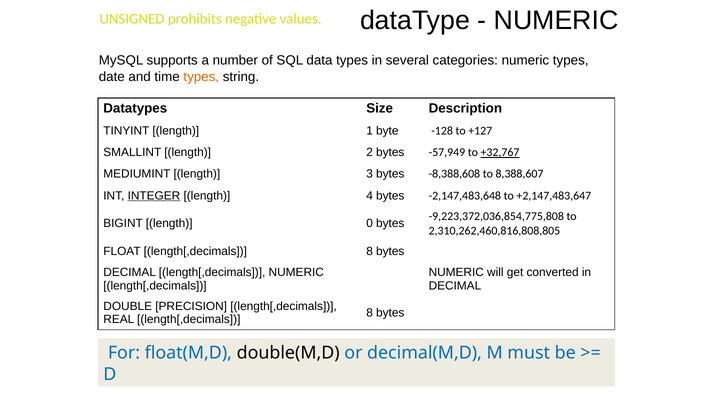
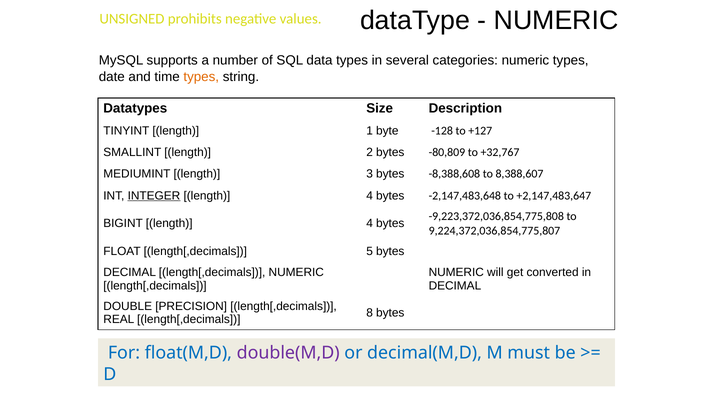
-57,949: -57,949 -> -80,809
+32,767 underline: present -> none
BIGINT length 0: 0 -> 4
2,310,262,460,816,808,805: 2,310,262,460,816,808,805 -> 9,224,372,036,854,775,807
FLOAT length[,decimals 8: 8 -> 5
double(M,D colour: black -> purple
